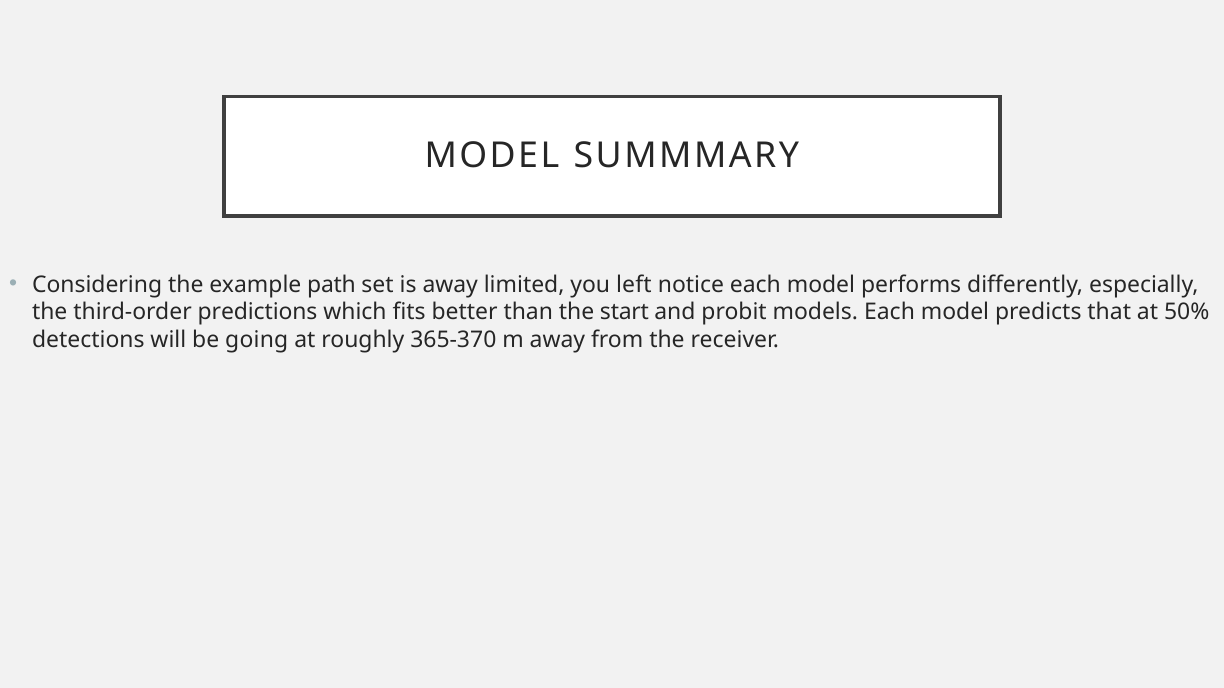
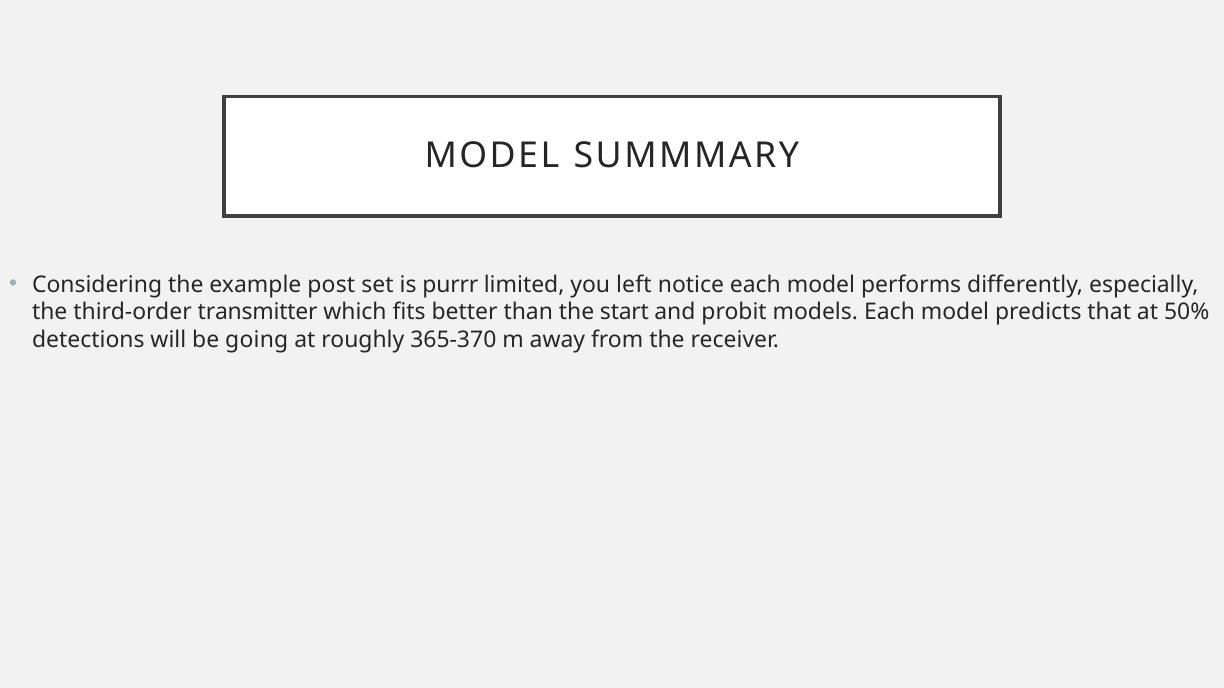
path: path -> post
is away: away -> purrr
predictions: predictions -> transmitter
